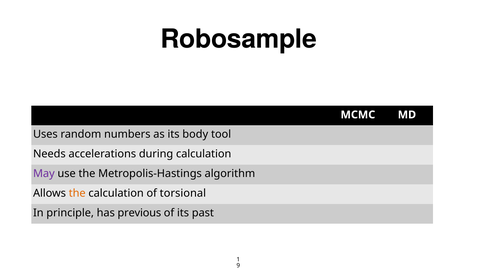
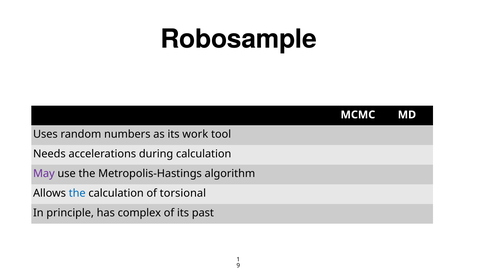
body: body -> work
the at (77, 194) colour: orange -> blue
previous: previous -> complex
